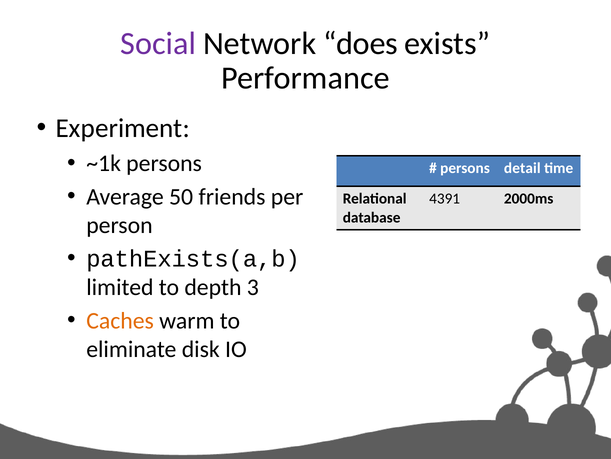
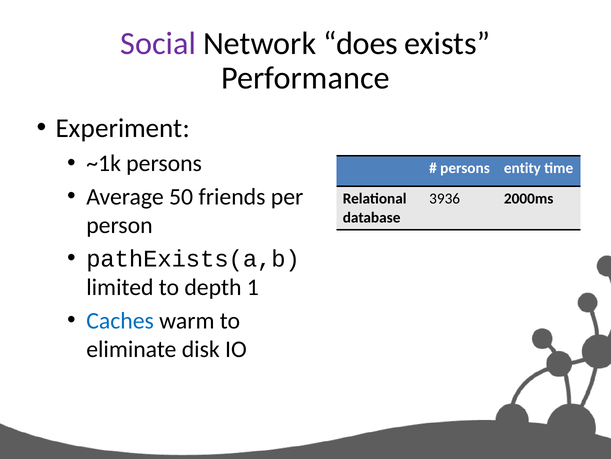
detail: detail -> entity
4391: 4391 -> 3936
3: 3 -> 1
Caches colour: orange -> blue
